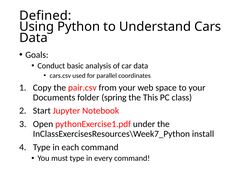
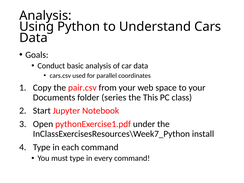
Defined at (45, 16): Defined -> Analysis
spring: spring -> series
